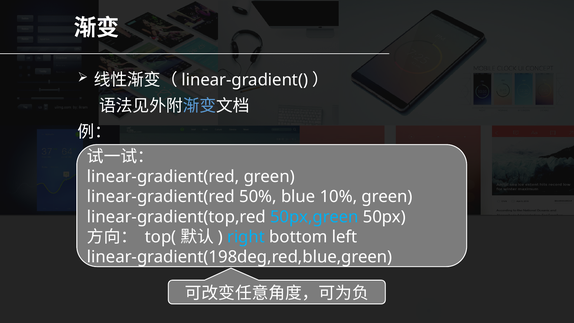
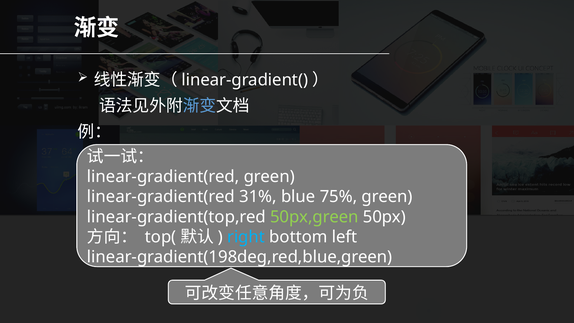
50%: 50% -> 31%
10%: 10% -> 75%
50px,green colour: light blue -> light green
